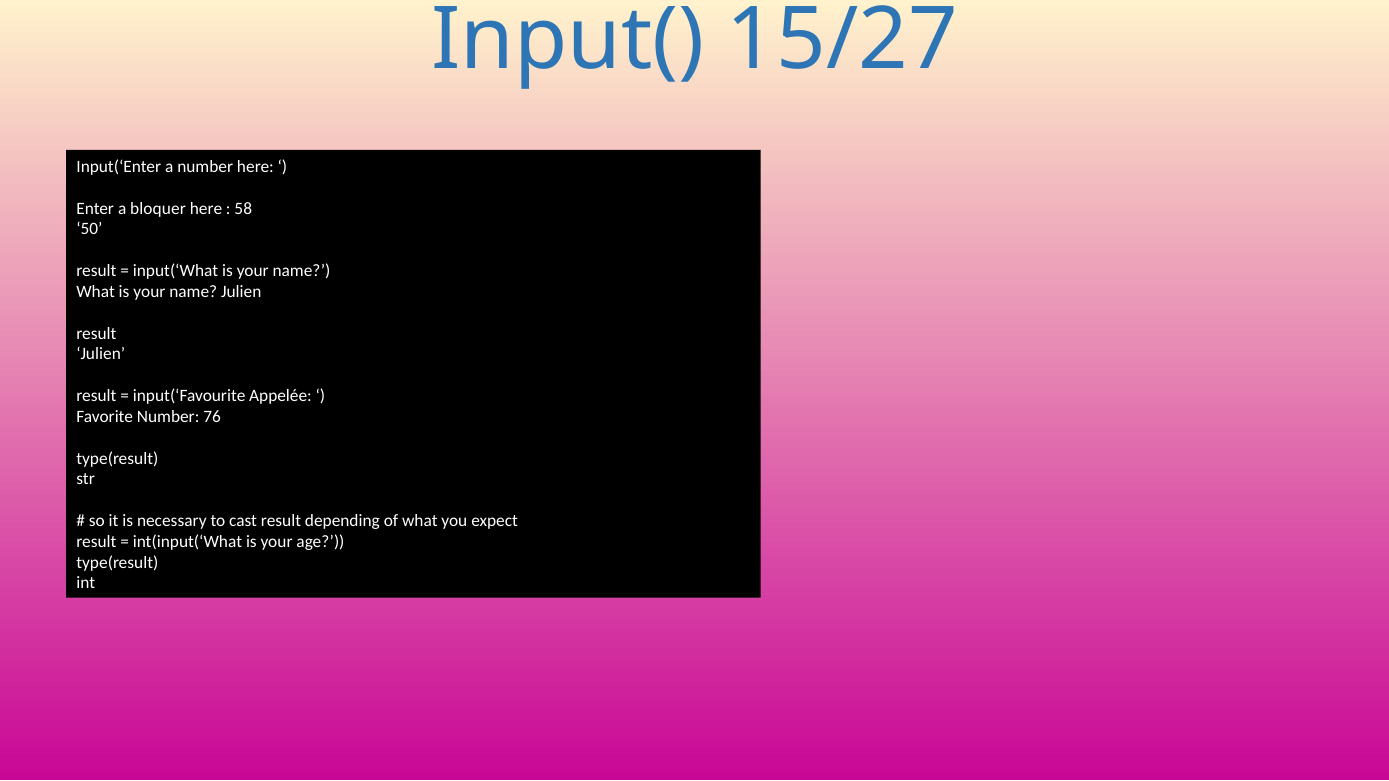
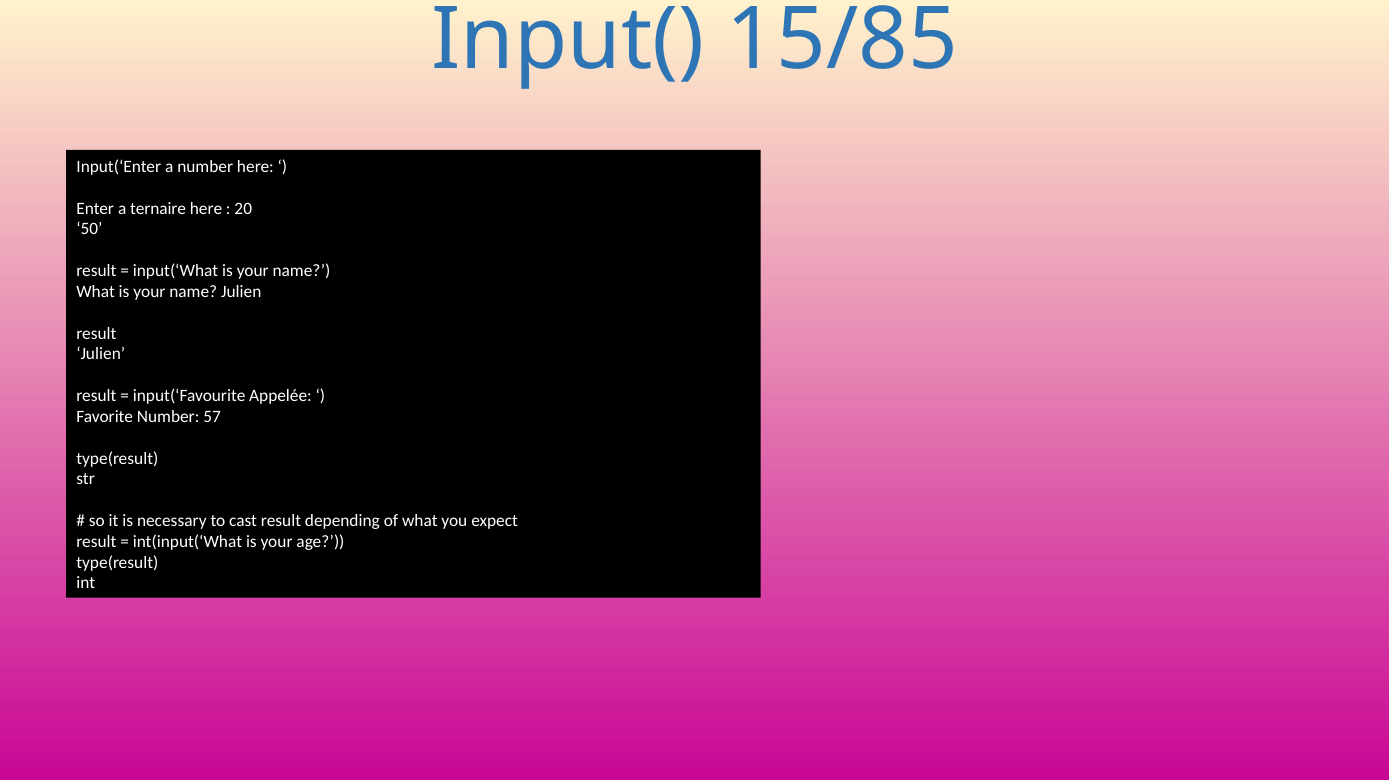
15/27: 15/27 -> 15/85
bloquer: bloquer -> ternaire
58: 58 -> 20
76: 76 -> 57
